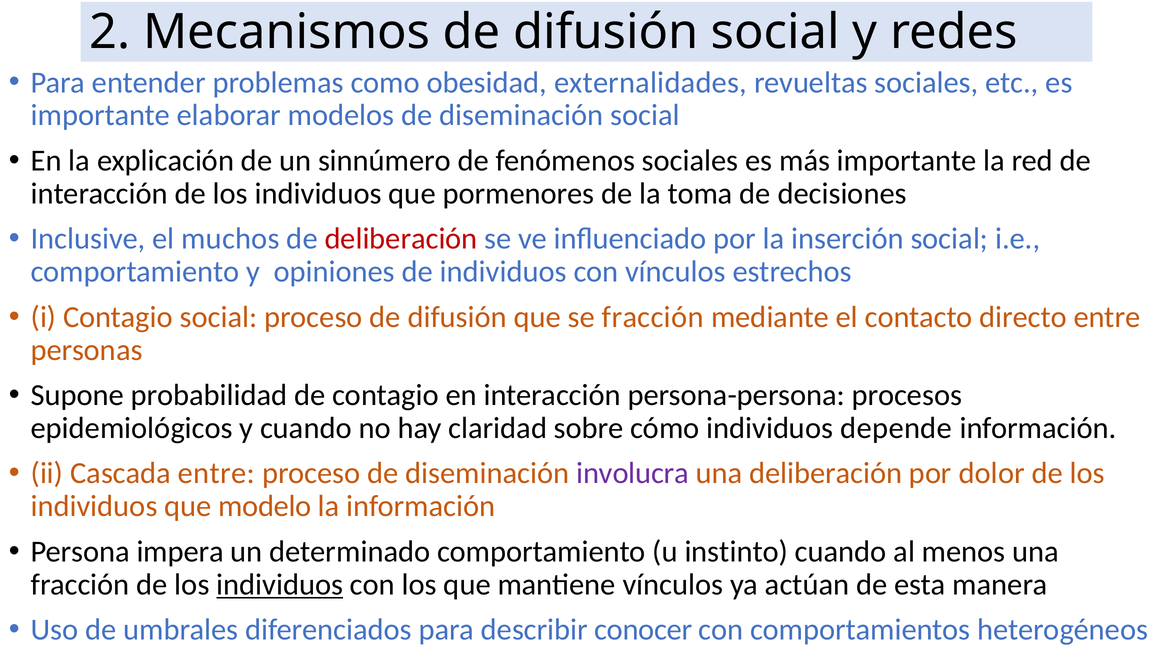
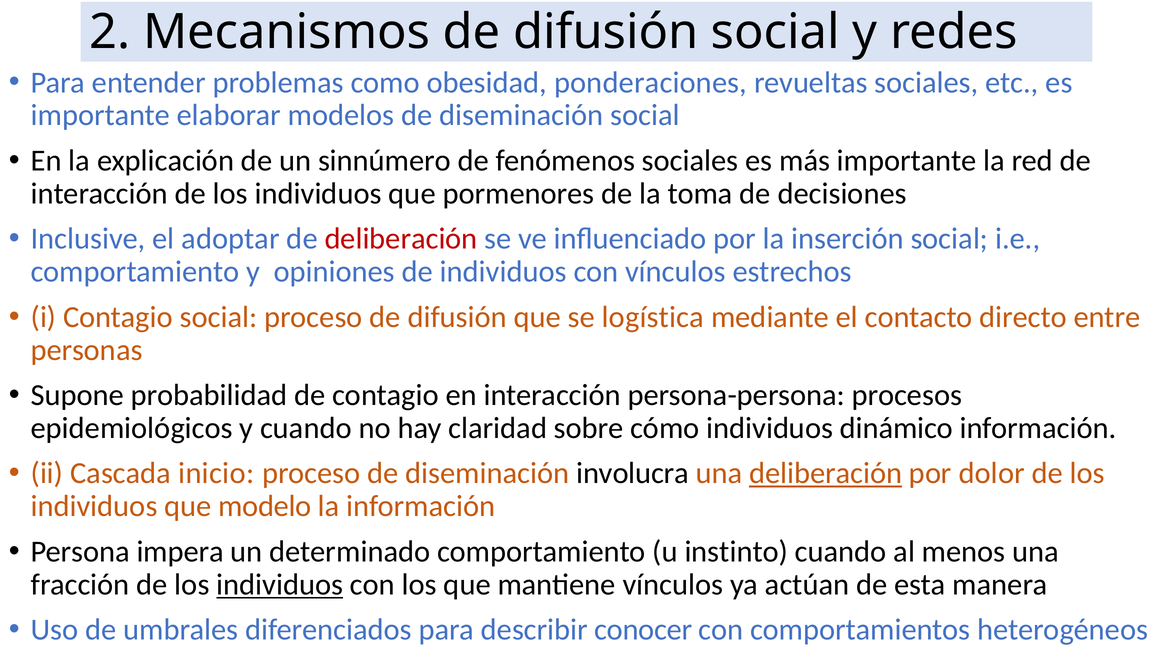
externalidades: externalidades -> ponderaciones
muchos: muchos -> adoptar
se fracción: fracción -> logística
depende: depende -> dinámico
Cascada entre: entre -> inicio
involucra colour: purple -> black
deliberación at (826, 473) underline: none -> present
